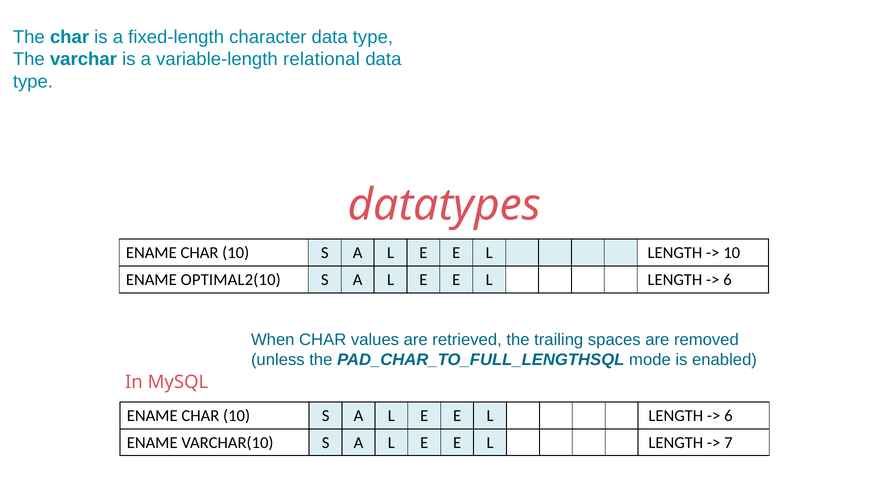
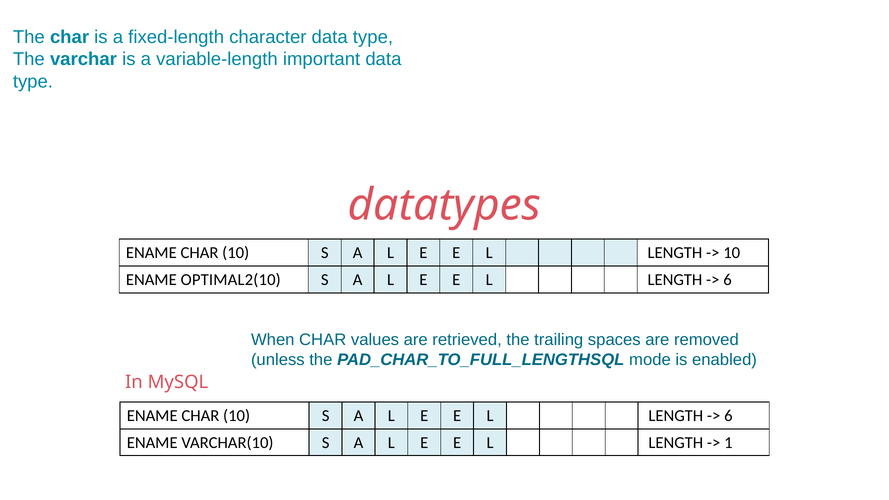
relational: relational -> important
7: 7 -> 1
